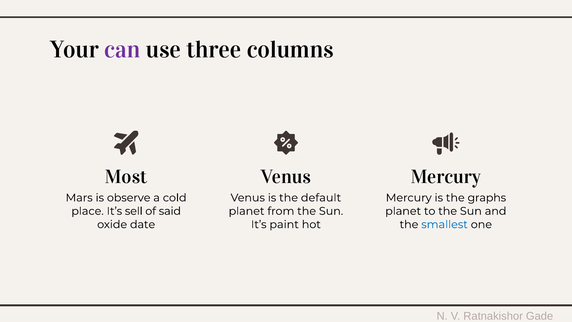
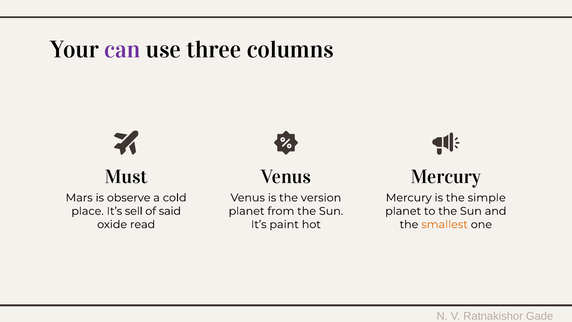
Most: Most -> Must
default: default -> version
graphs: graphs -> simple
date: date -> read
smallest colour: blue -> orange
